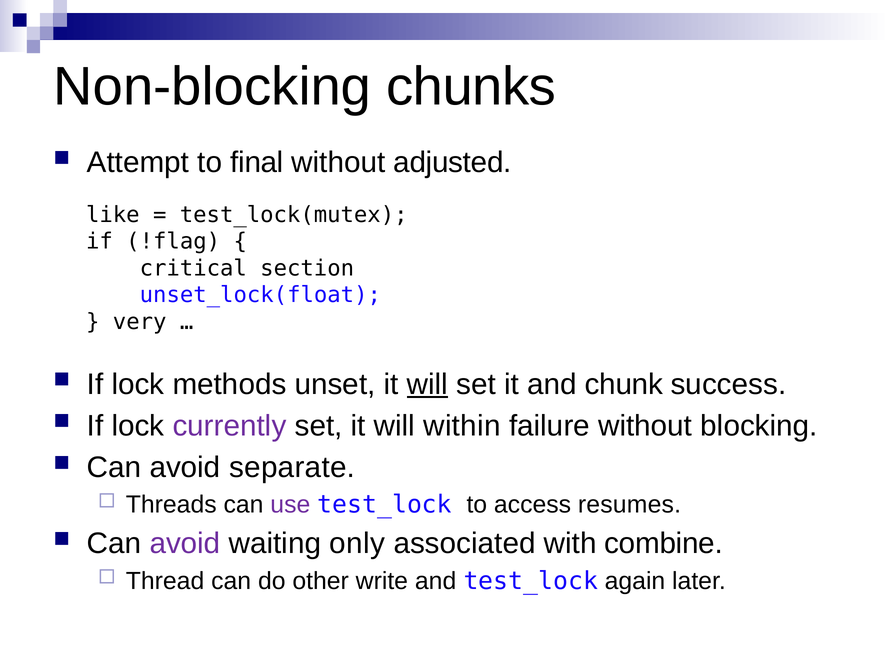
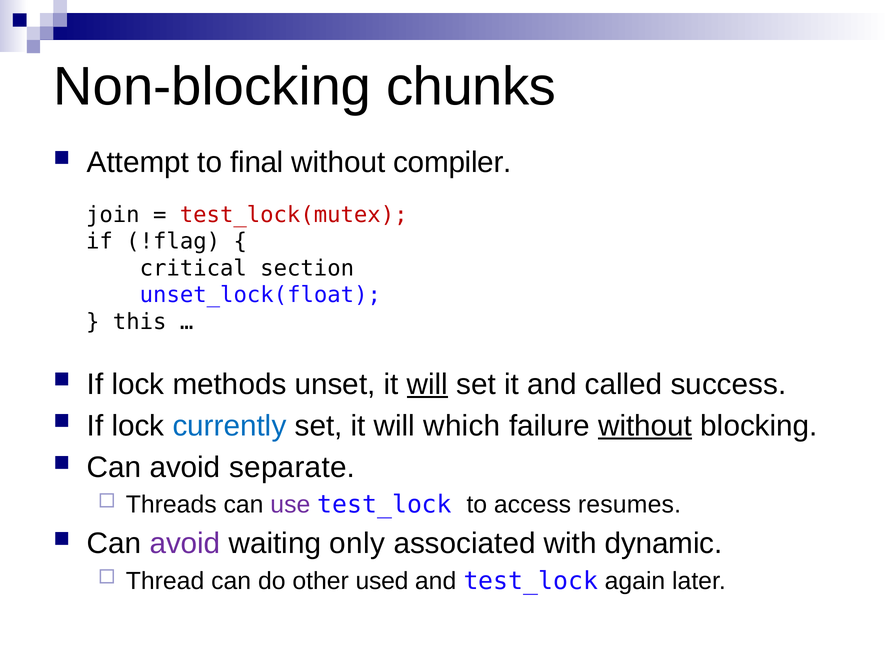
adjusted: adjusted -> compiler
like: like -> join
test_lock(mutex colour: black -> red
very: very -> this
chunk: chunk -> called
currently colour: purple -> blue
within: within -> which
without at (645, 426) underline: none -> present
combine: combine -> dynamic
write: write -> used
